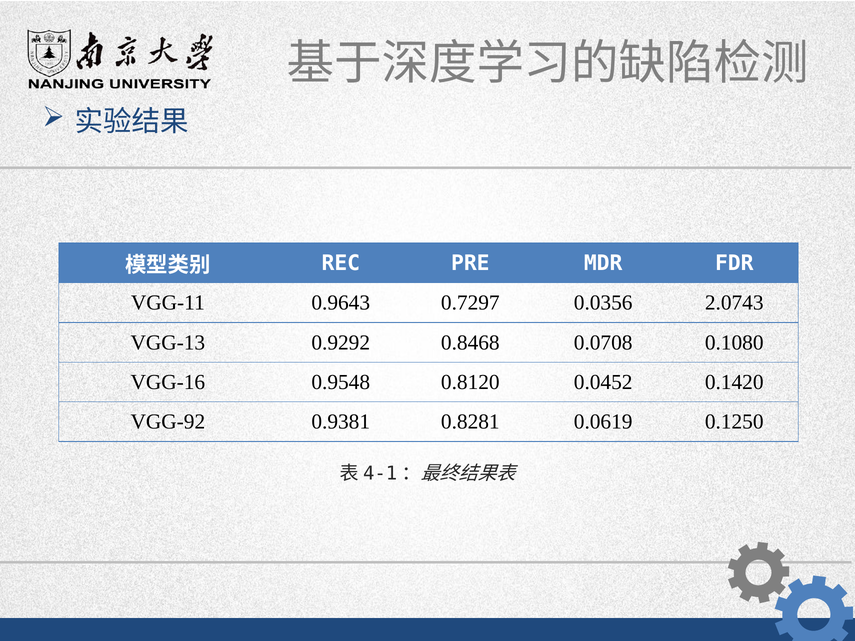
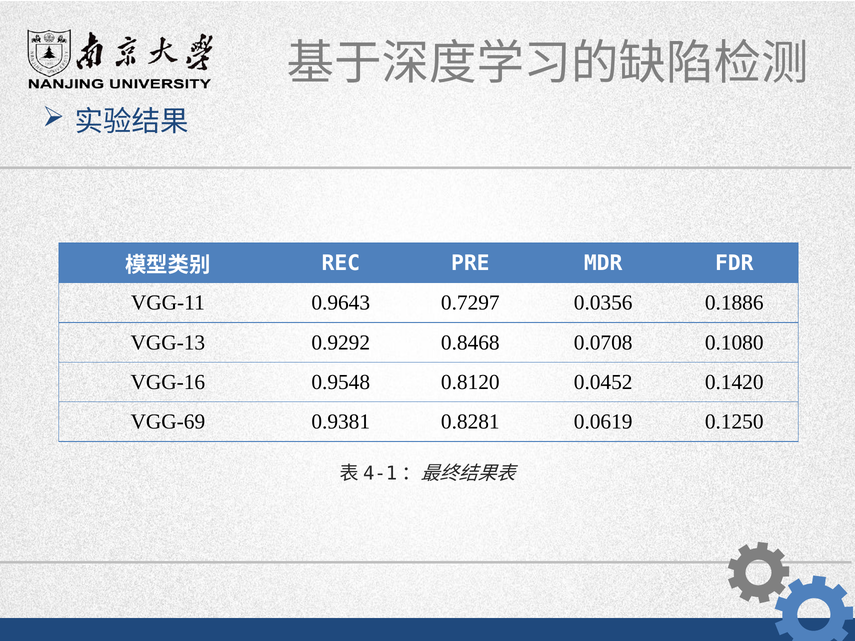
2.0743: 2.0743 -> 0.1886
VGG-92: VGG-92 -> VGG-69
